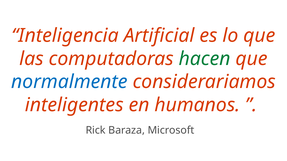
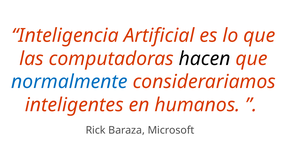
hacen colour: green -> black
